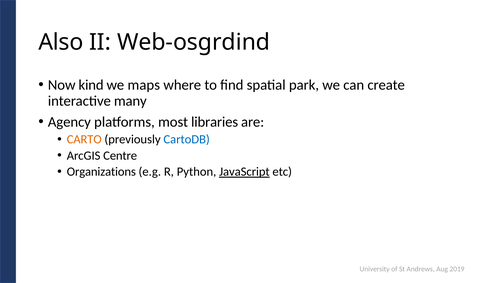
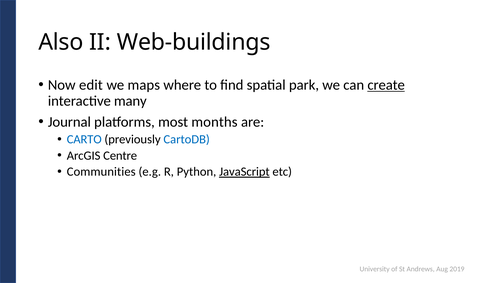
Web-osgrdind: Web-osgrdind -> Web-buildings
kind: kind -> edit
create underline: none -> present
Agency: Agency -> Journal
libraries: libraries -> months
CARTO colour: orange -> blue
Organizations: Organizations -> Communities
